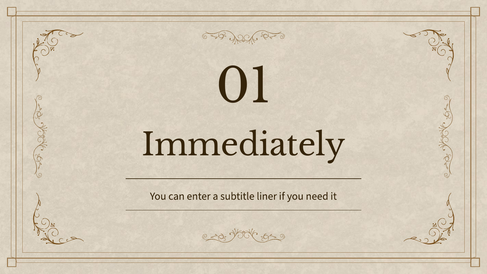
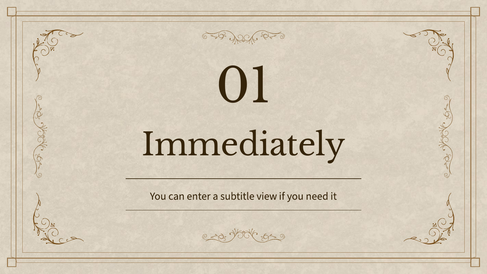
liner: liner -> view
